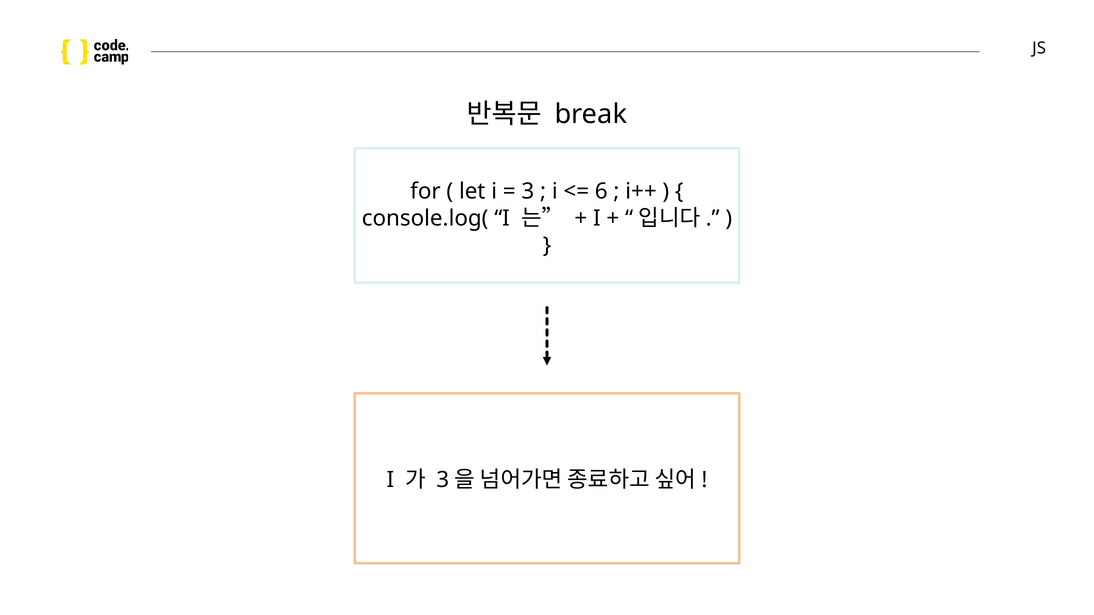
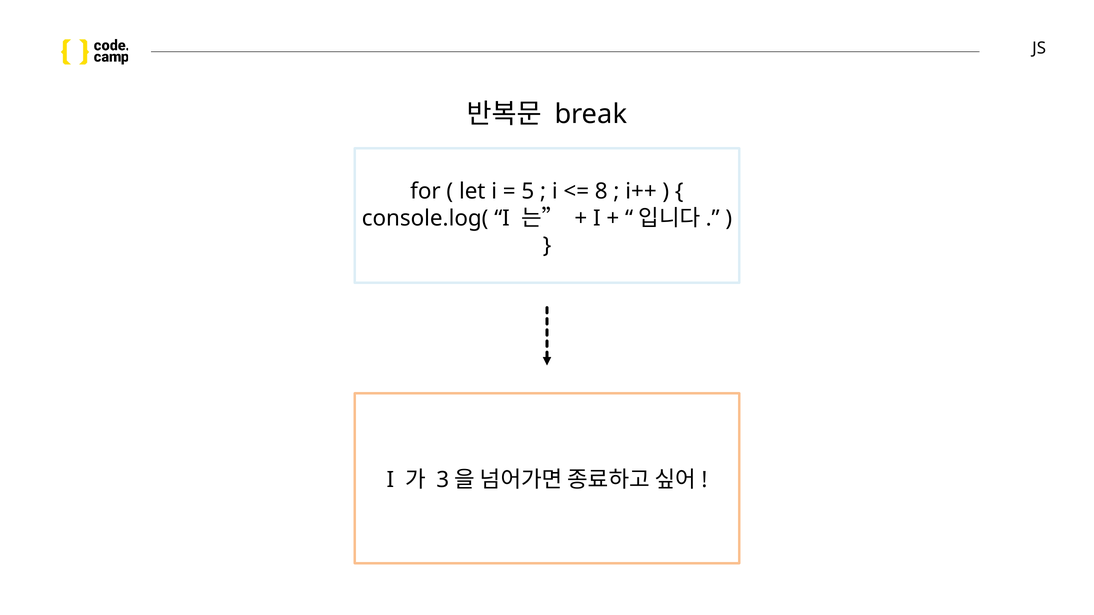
3 at (528, 191): 3 -> 5
6: 6 -> 8
